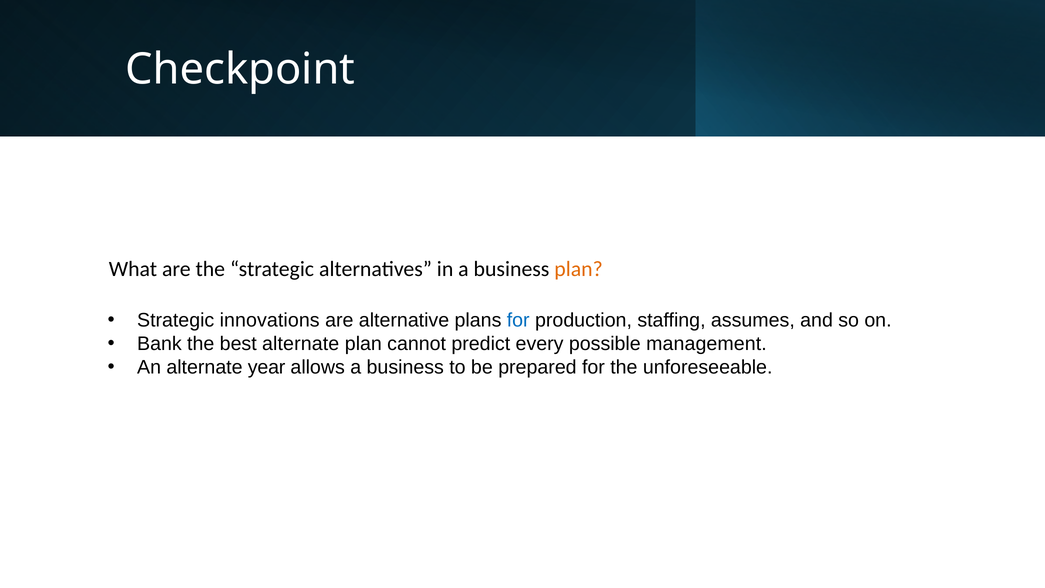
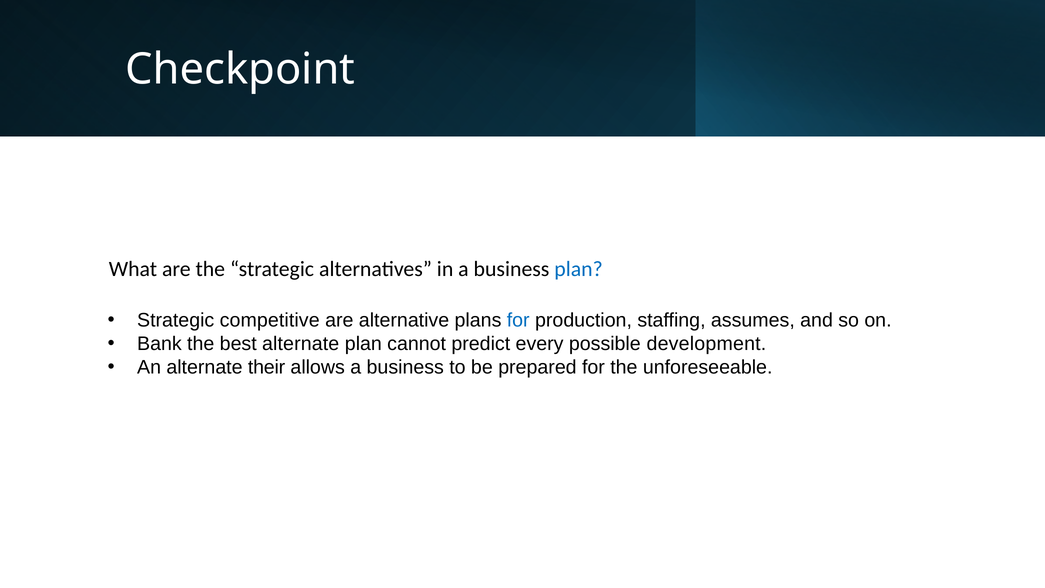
plan at (579, 269) colour: orange -> blue
innovations: innovations -> competitive
management: management -> development
year: year -> their
